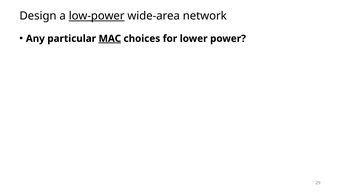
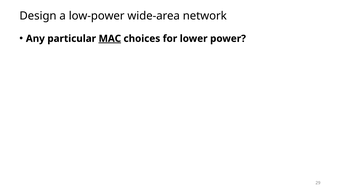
low-power underline: present -> none
